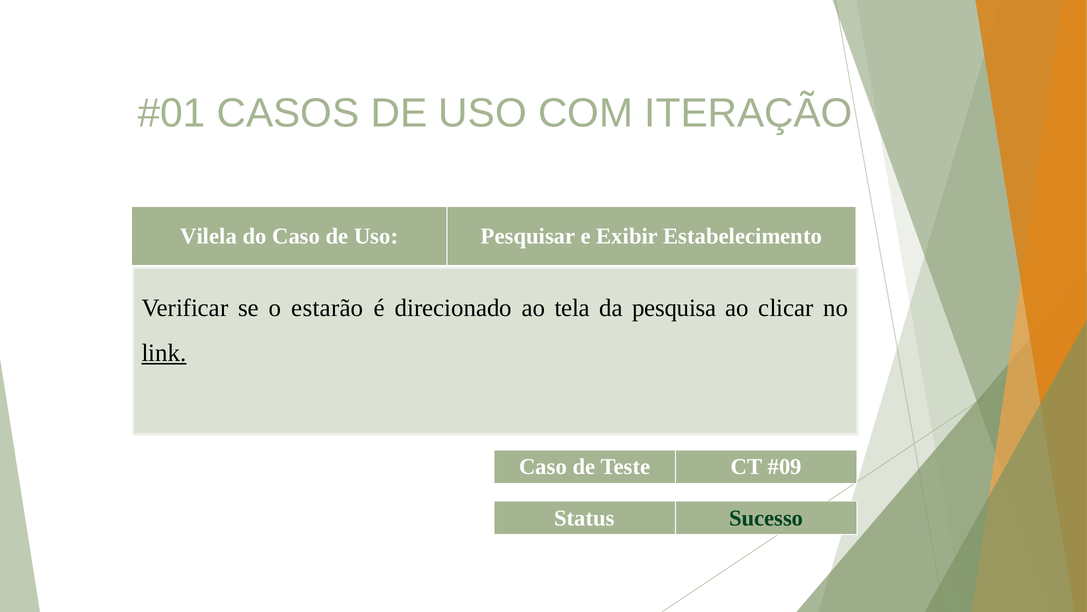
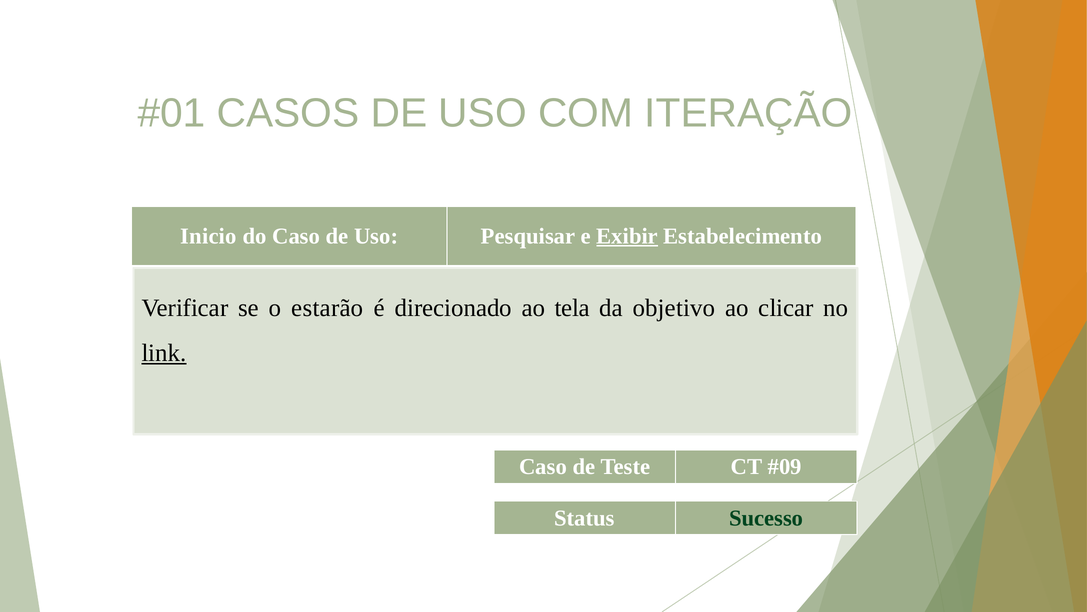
Vilela: Vilela -> Inicio
Exibir underline: none -> present
pesquisa: pesquisa -> objetivo
